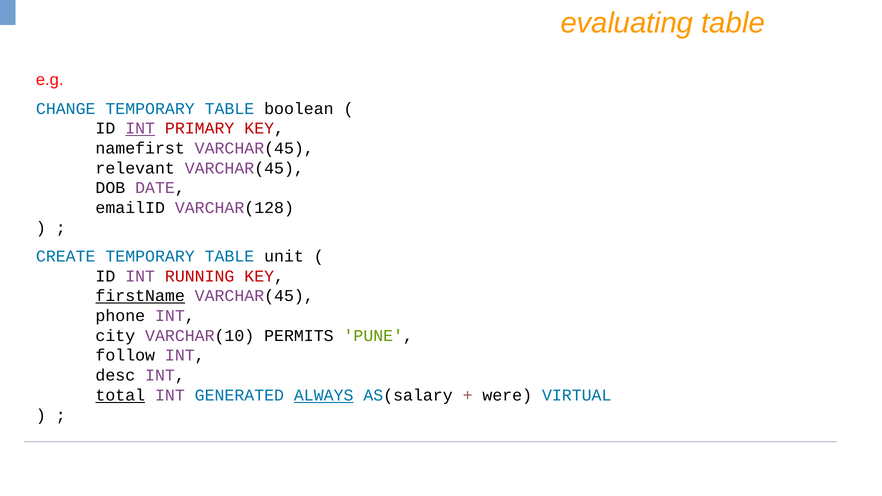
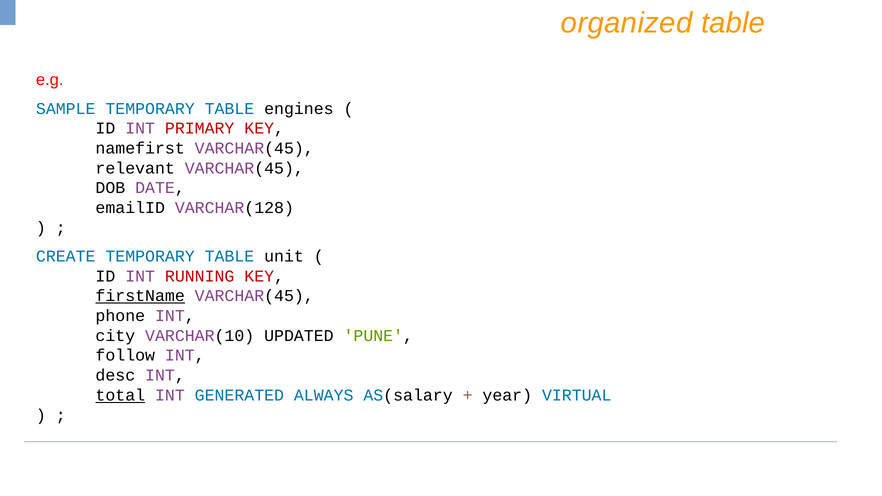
evaluating: evaluating -> organized
CHANGE: CHANGE -> SAMPLE
boolean: boolean -> engines
INT at (140, 129) underline: present -> none
PERMITS: PERMITS -> UPDATED
ALWAYS underline: present -> none
were: were -> year
